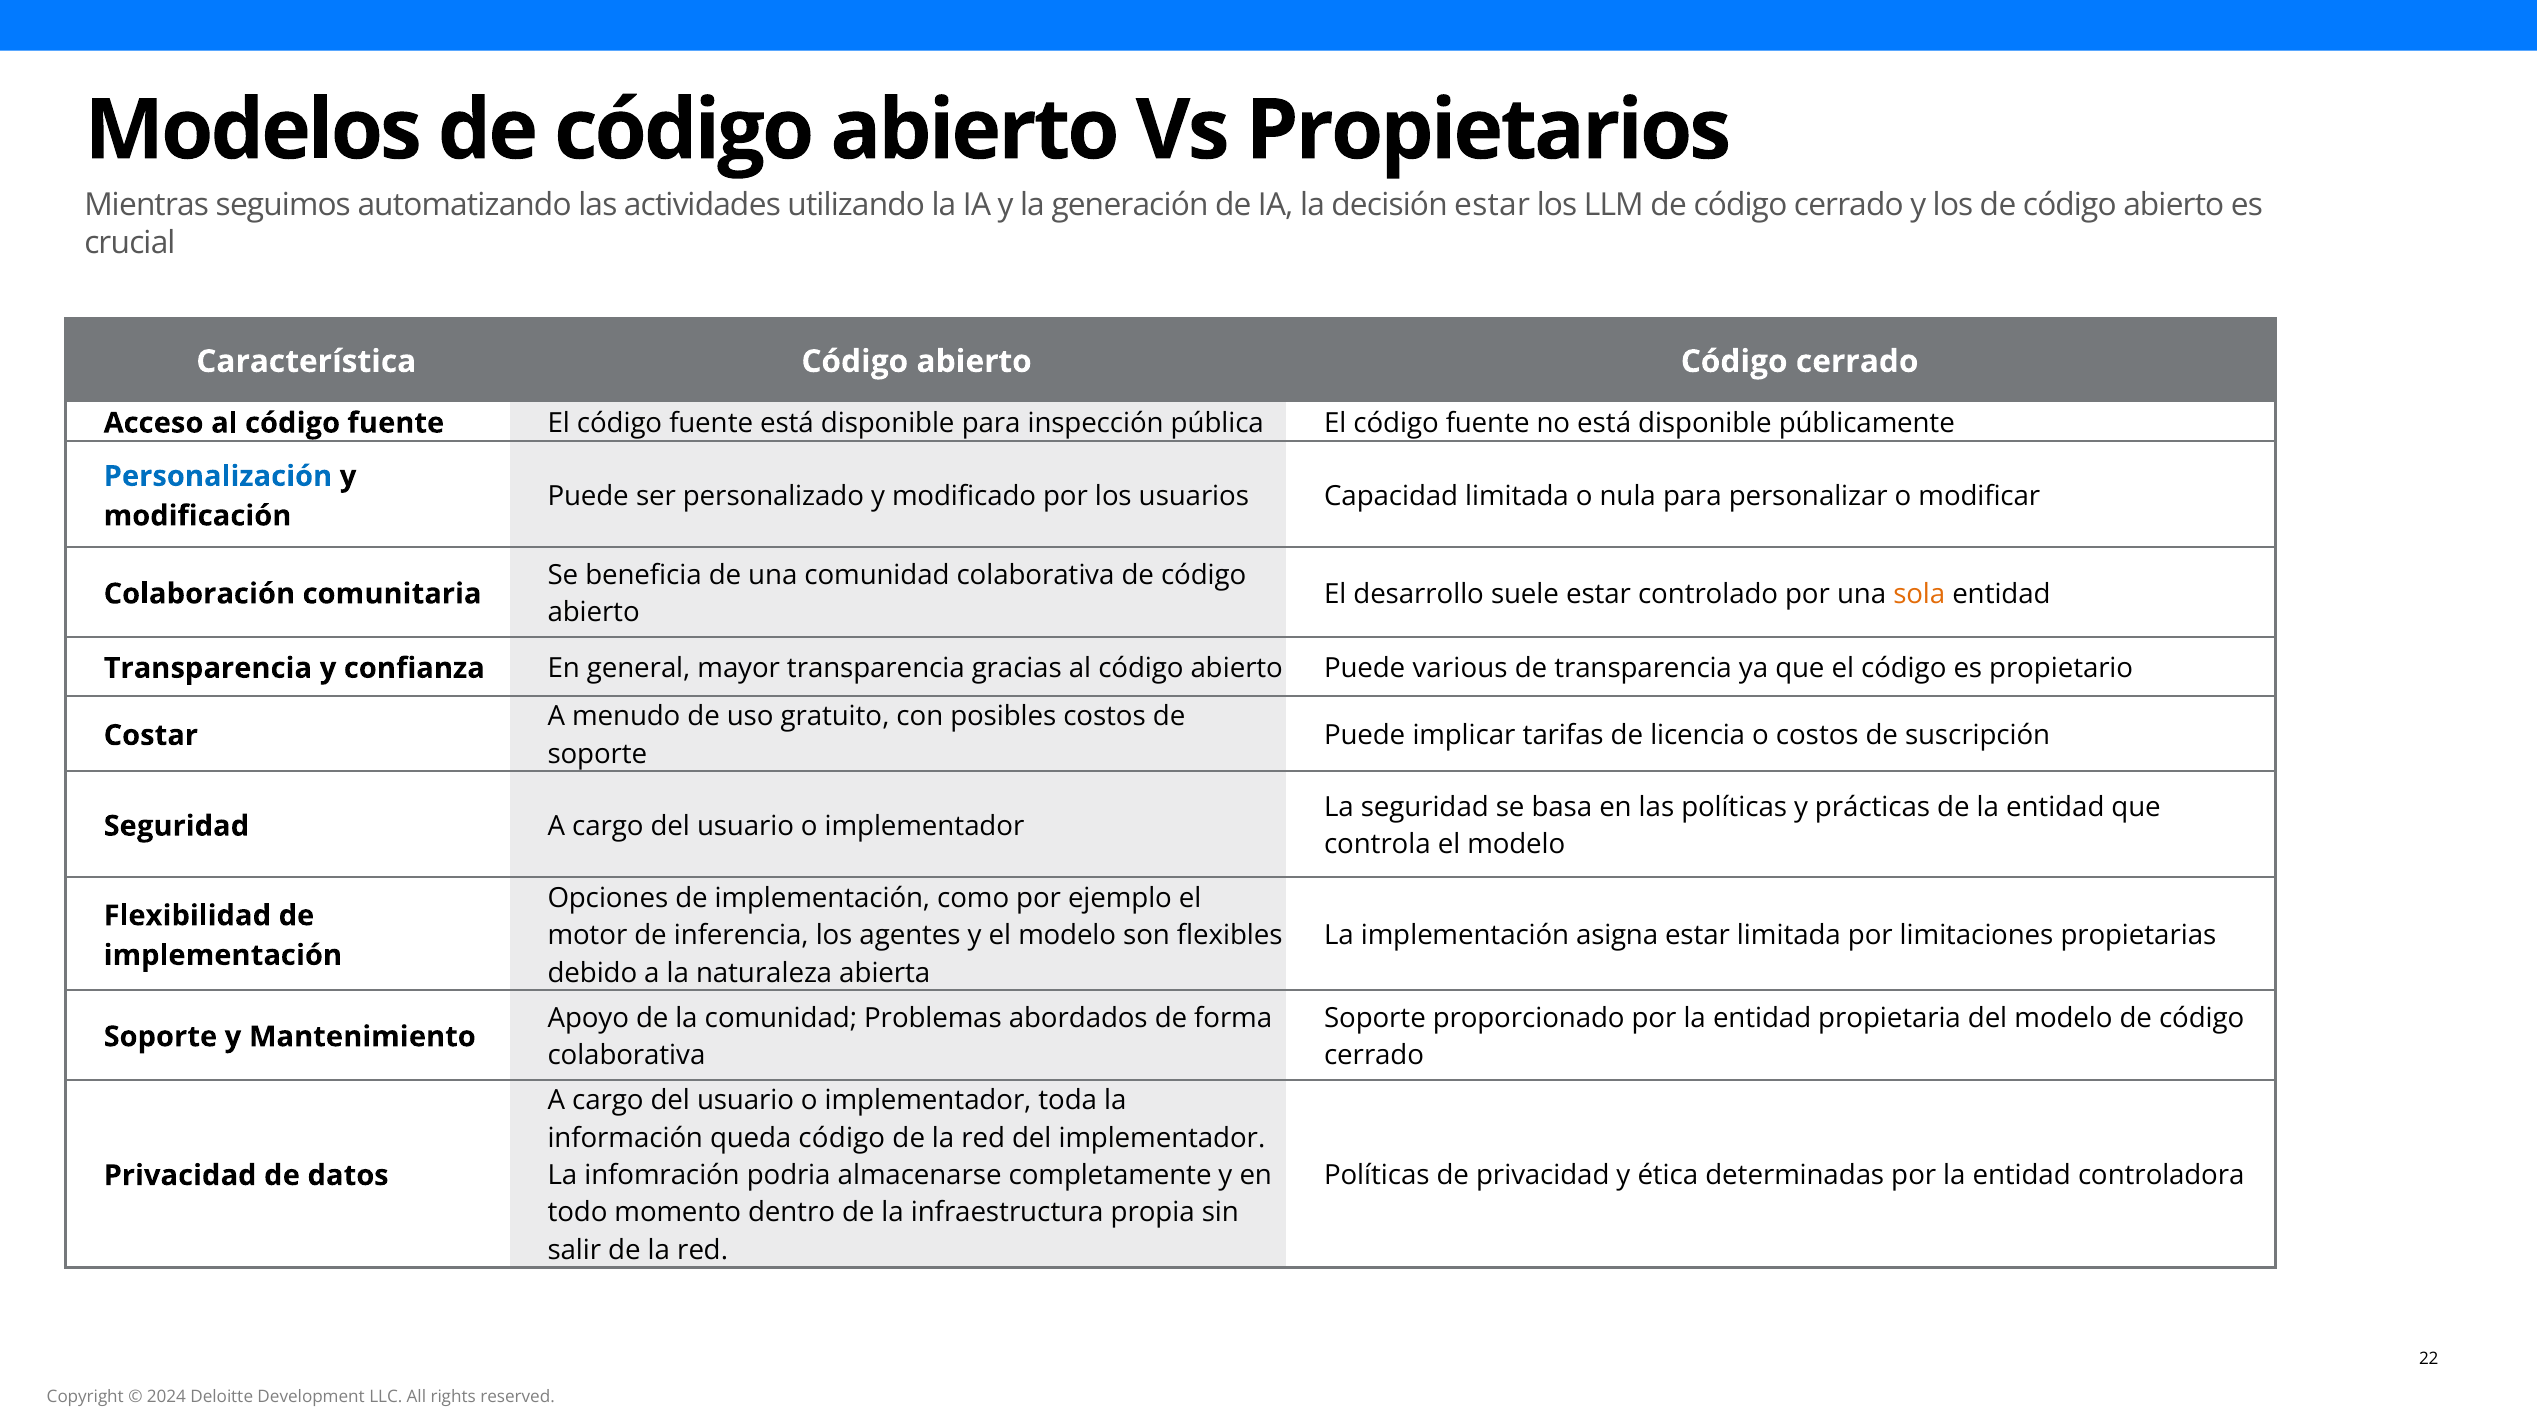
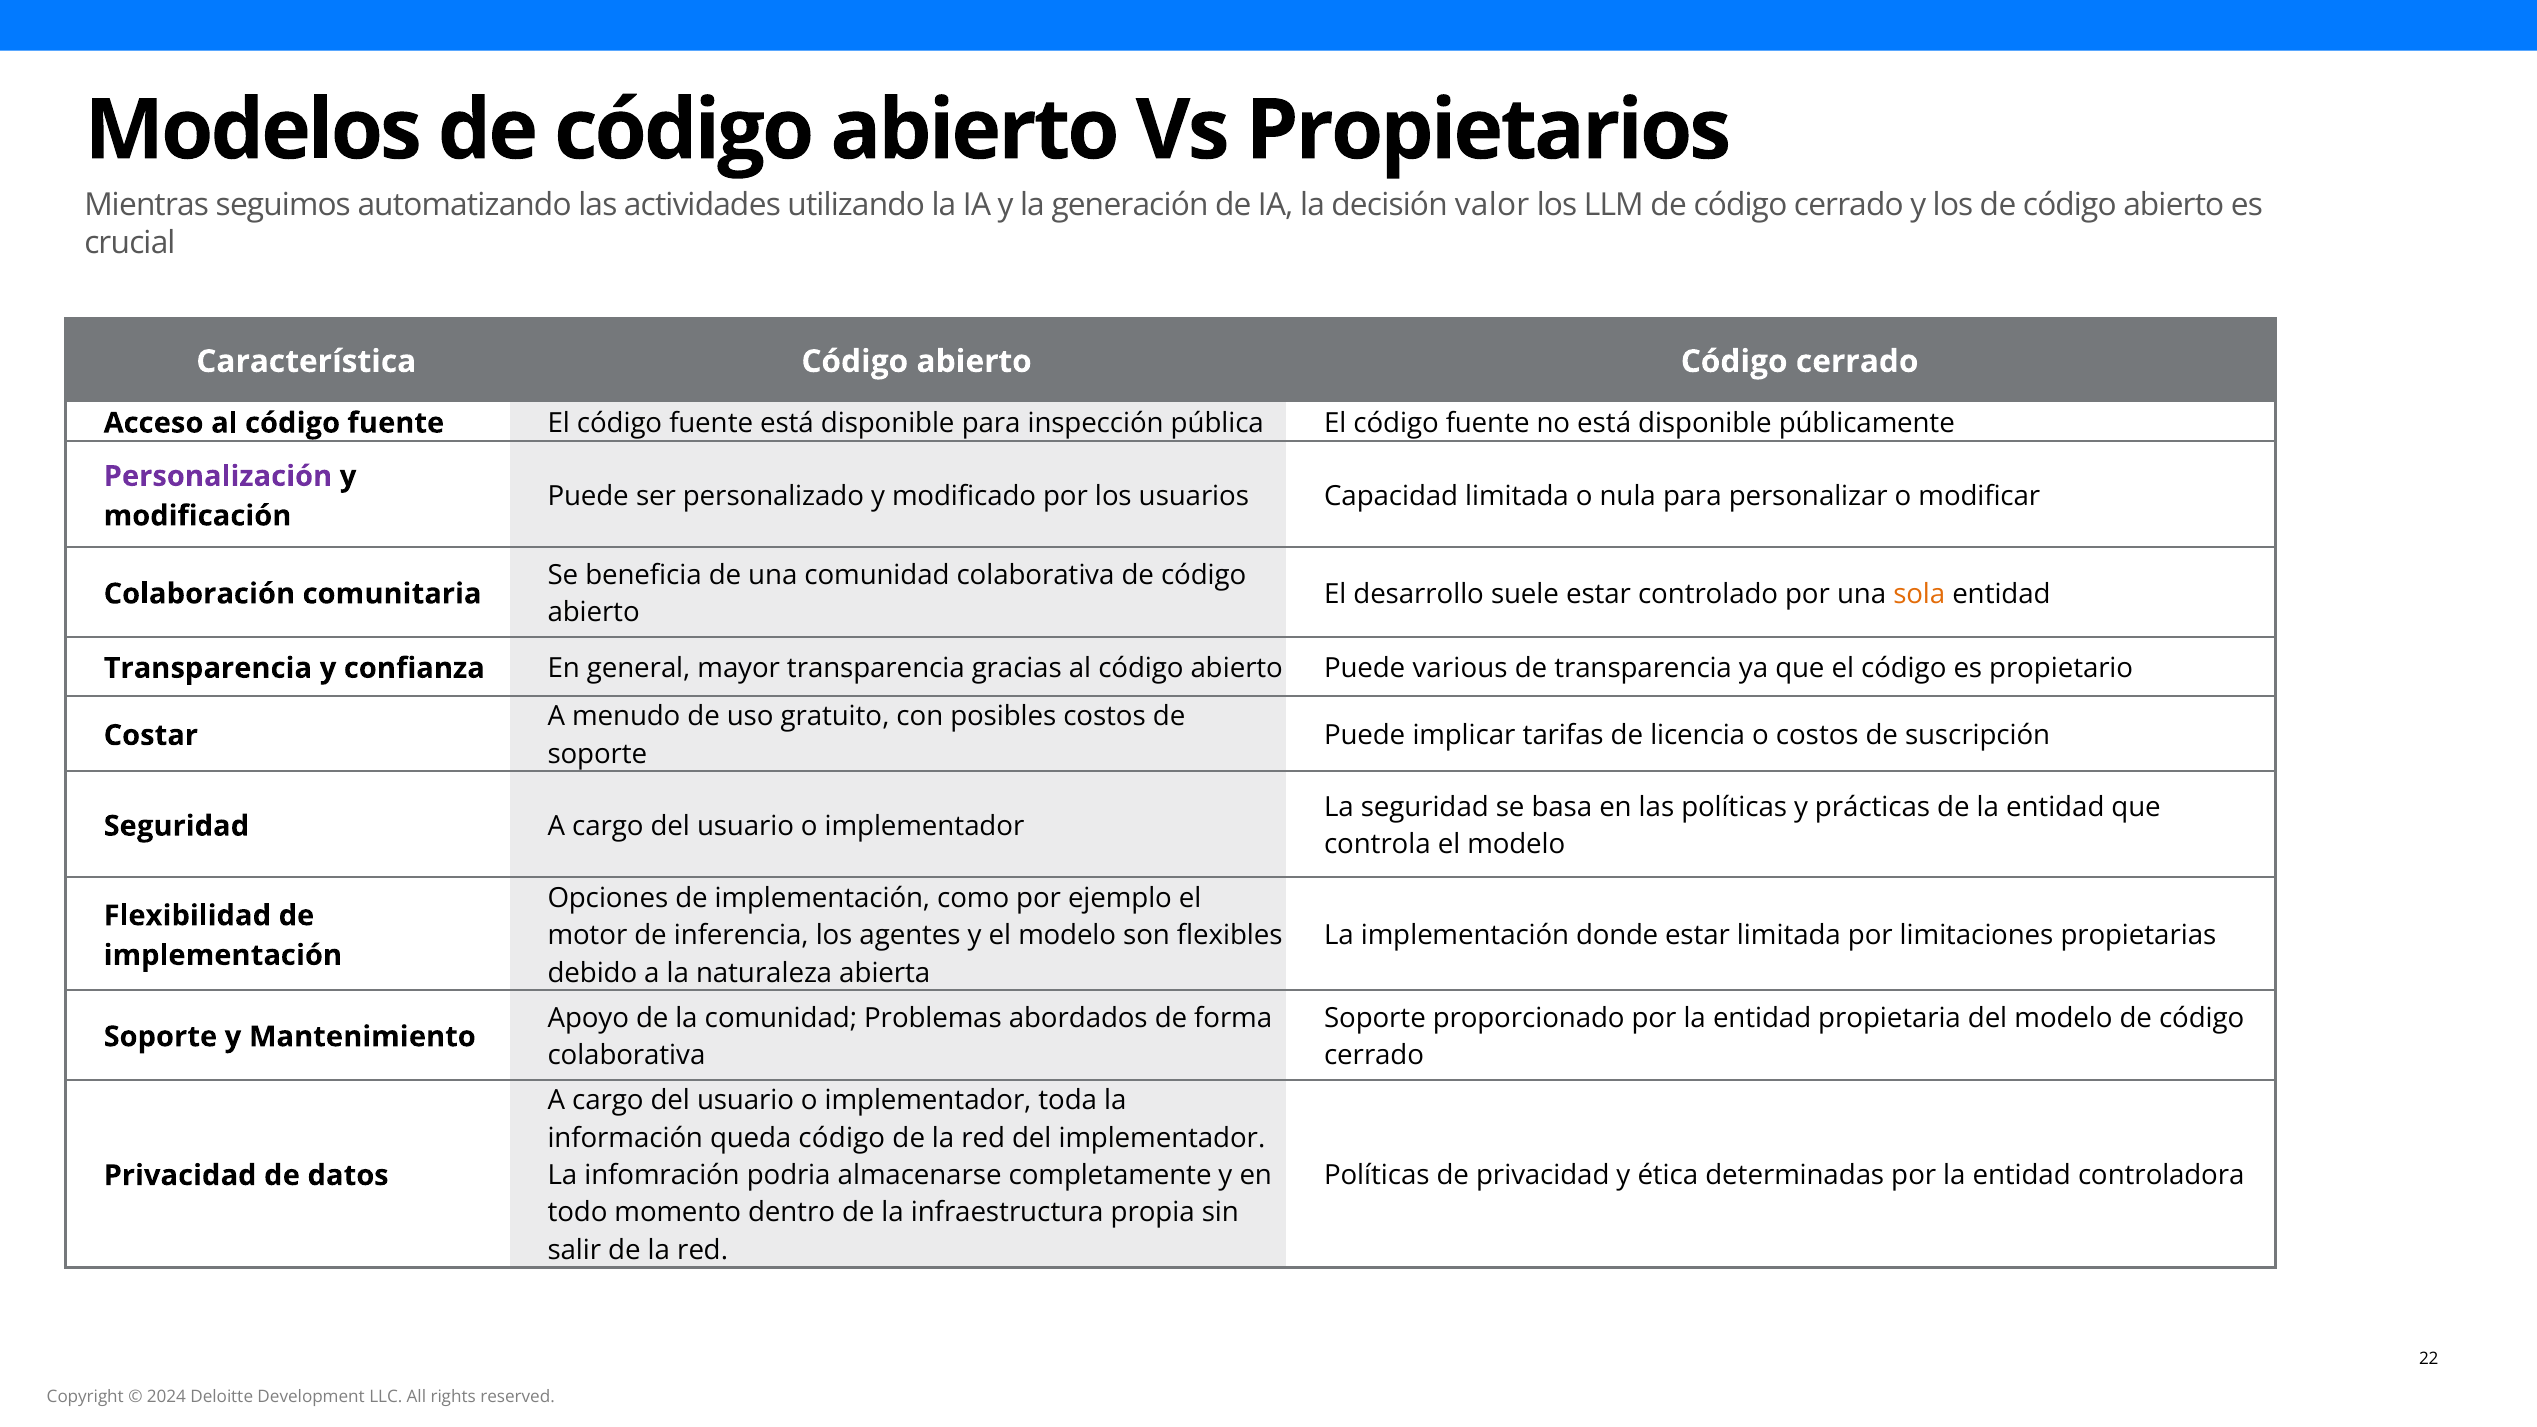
decisión estar: estar -> valor
Personalización colour: blue -> purple
asigna: asigna -> donde
